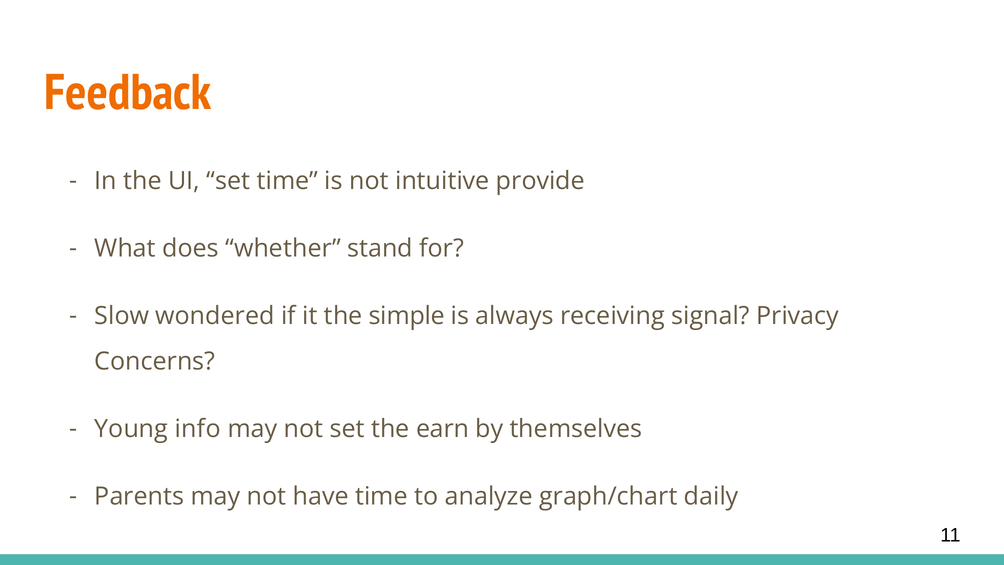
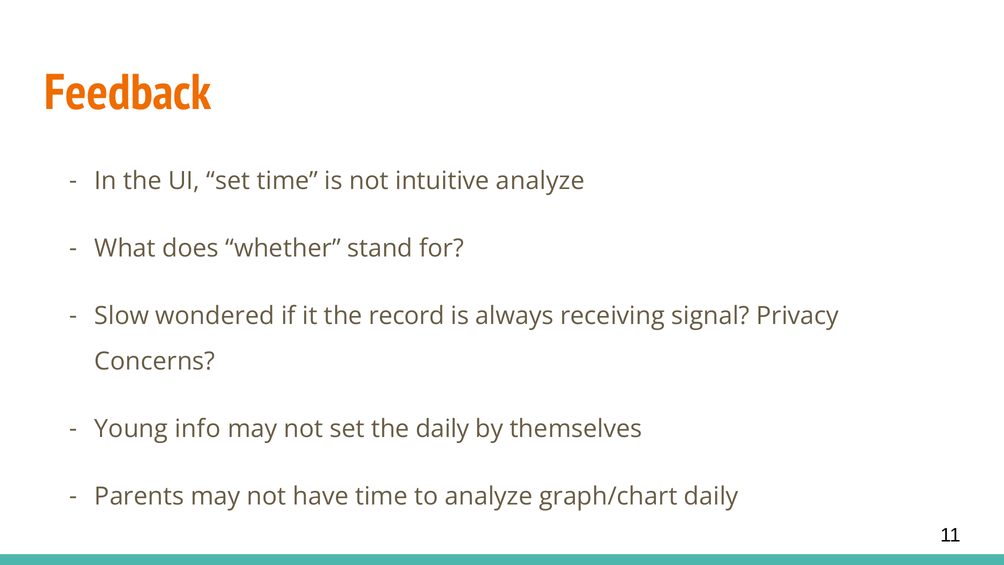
intuitive provide: provide -> analyze
simple: simple -> record
the earn: earn -> daily
